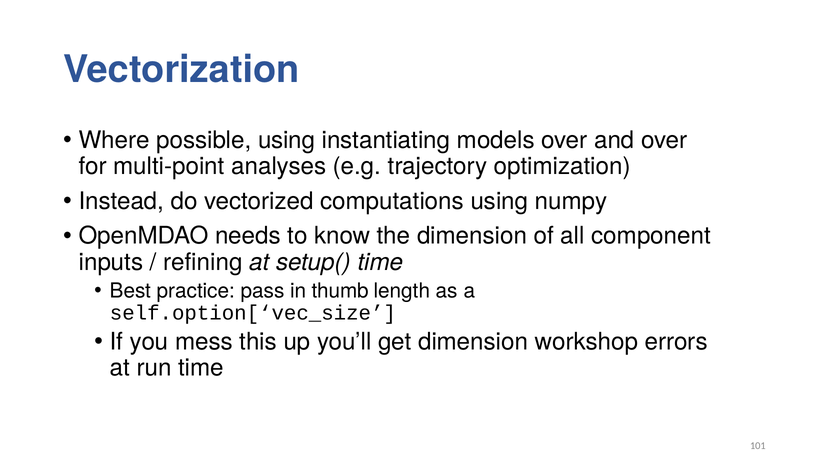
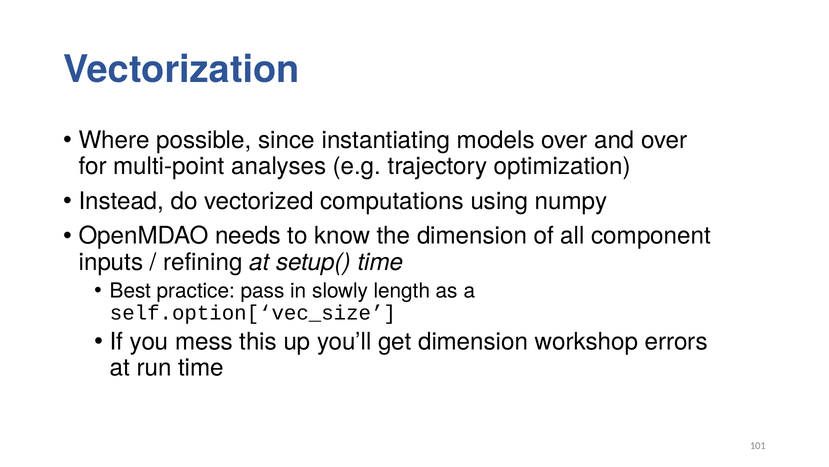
possible using: using -> since
thumb: thumb -> slowly
